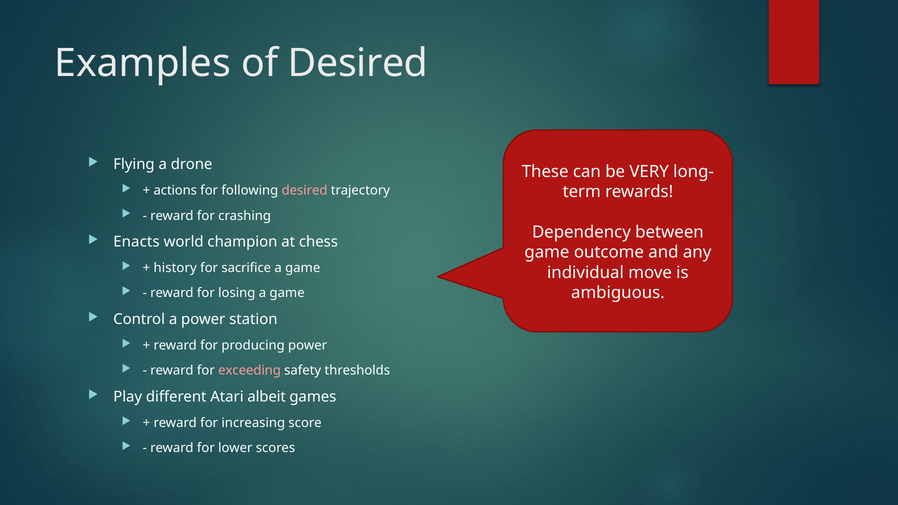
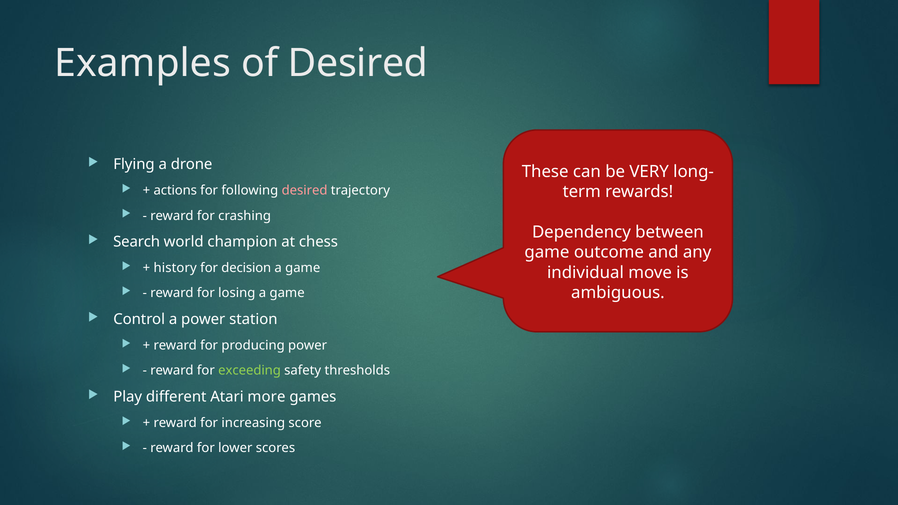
Enacts: Enacts -> Search
sacrifice: sacrifice -> decision
exceeding colour: pink -> light green
albeit: albeit -> more
